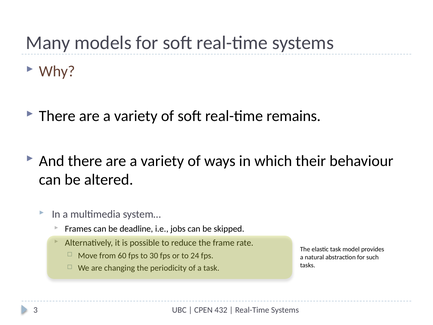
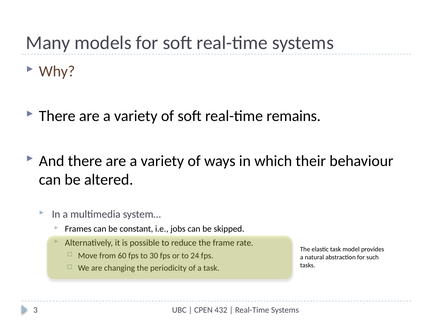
deadline: deadline -> constant
